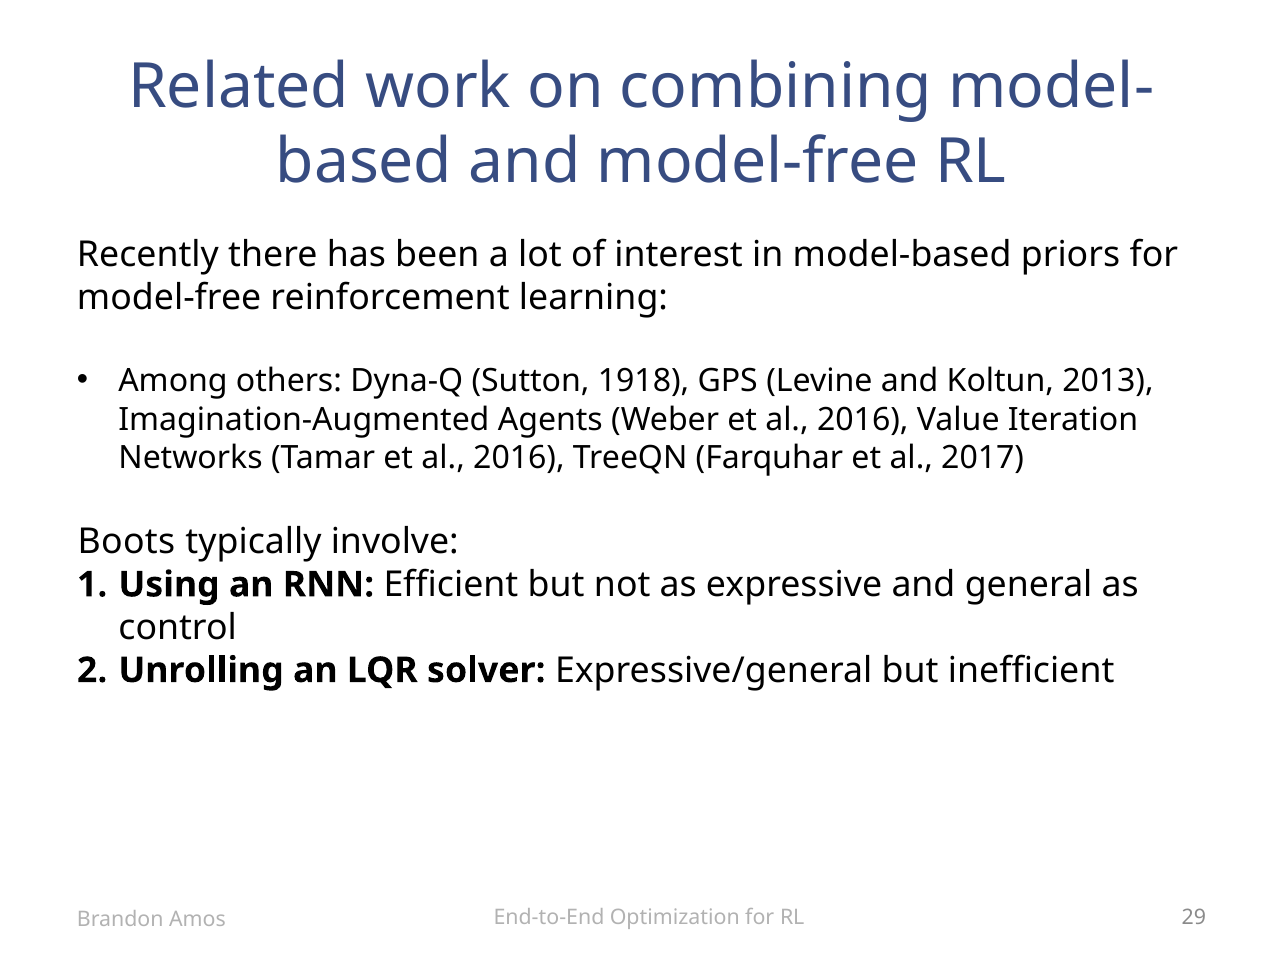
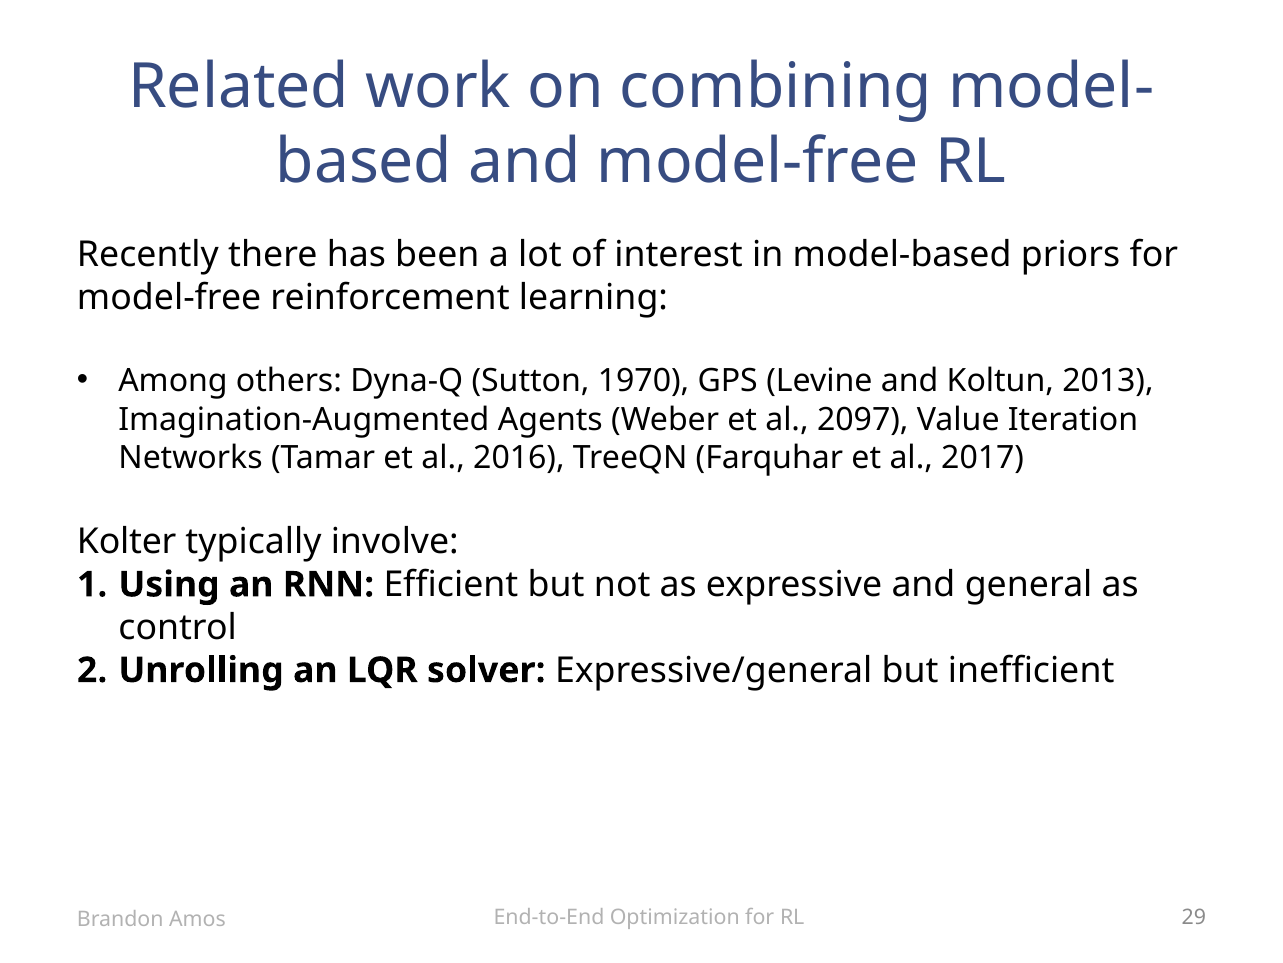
1918: 1918 -> 1970
Weber et al 2016: 2016 -> 2097
Boots: Boots -> Kolter
